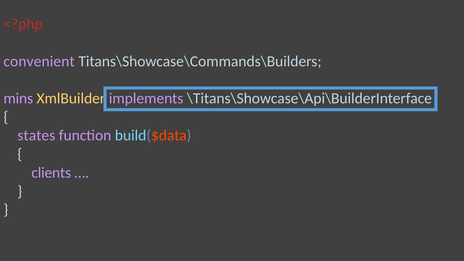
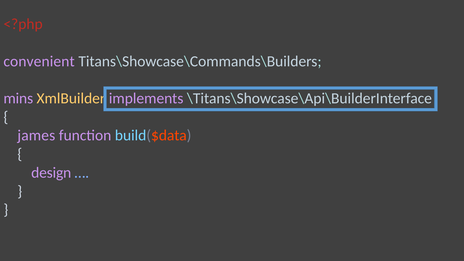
states: states -> james
clients: clients -> design
